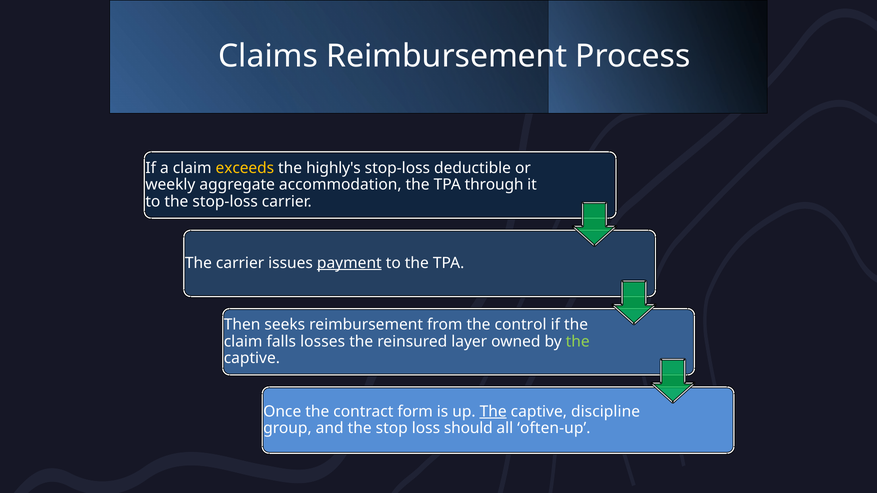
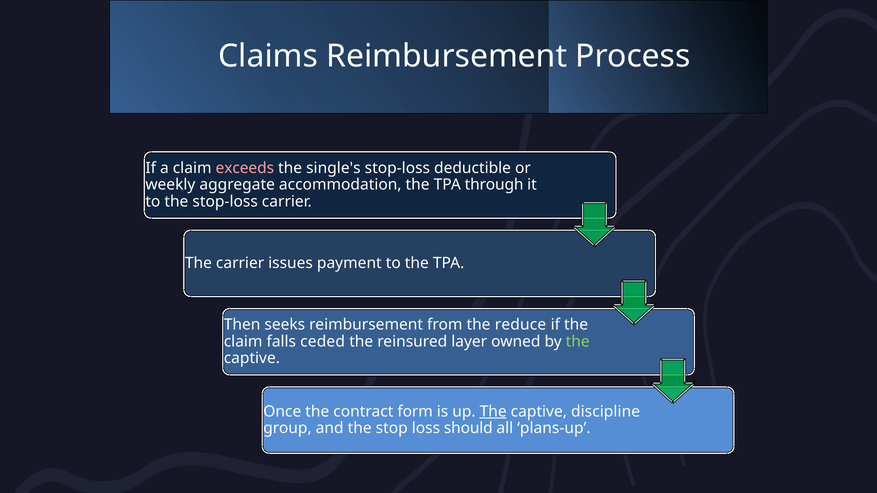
exceeds colour: yellow -> pink
highly's: highly's -> single's
payment underline: present -> none
control: control -> reduce
losses: losses -> ceded
often-up: often-up -> plans-up
